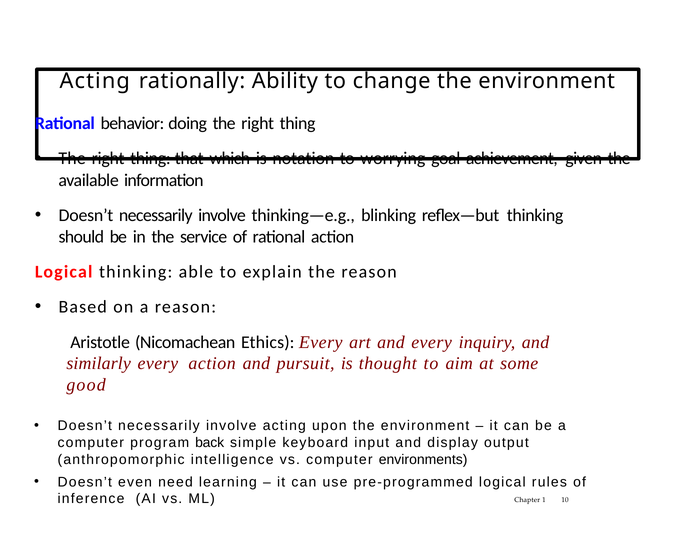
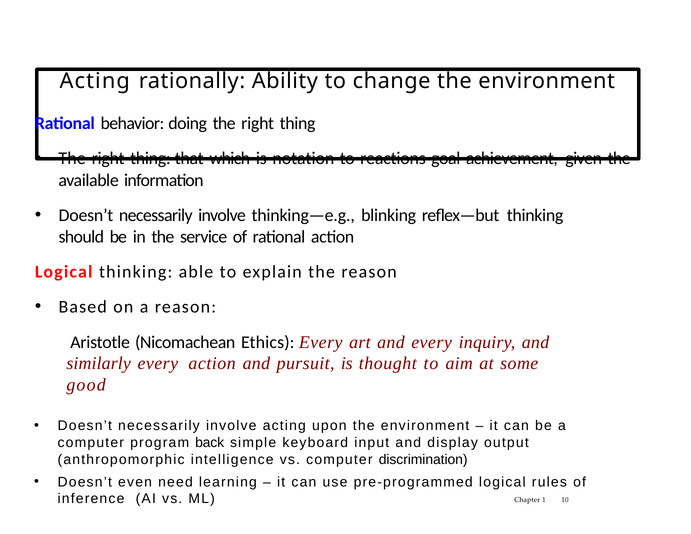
worrying: worrying -> reactions
environments: environments -> discrimination
